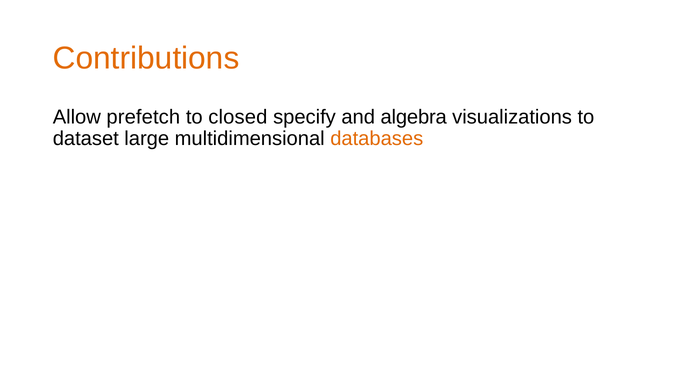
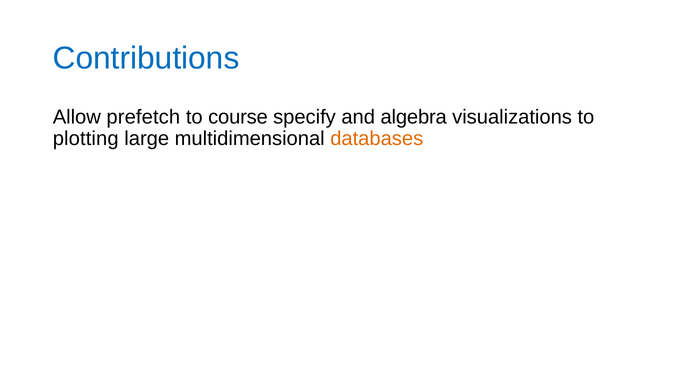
Contributions colour: orange -> blue
closed: closed -> course
dataset: dataset -> plotting
